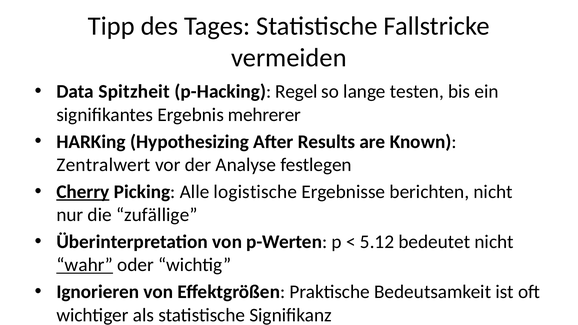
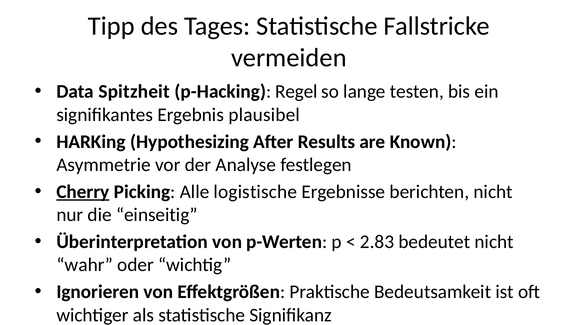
mehrerer: mehrerer -> plausibel
Zentralwert: Zentralwert -> Asymmetrie
zufällige: zufällige -> einseitig
5.12: 5.12 -> 2.83
wahr underline: present -> none
